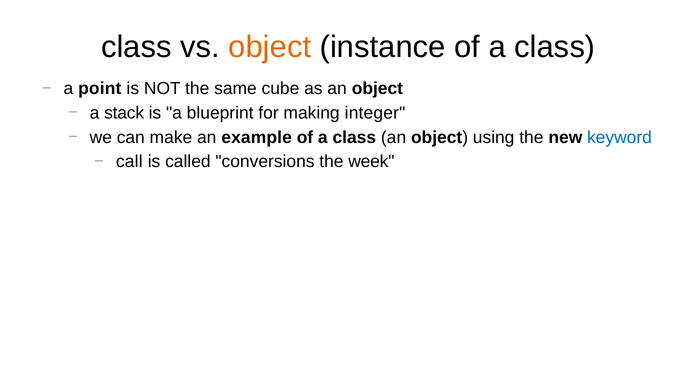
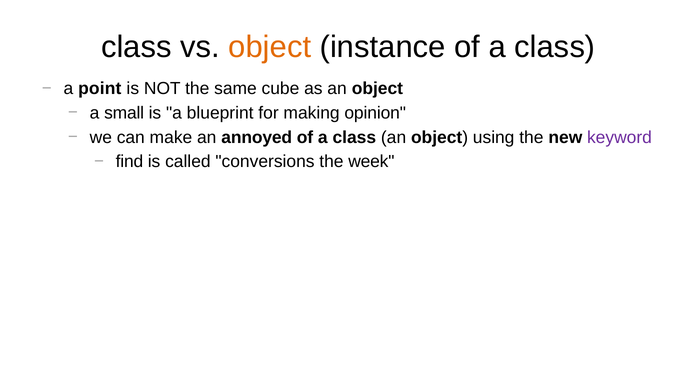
stack: stack -> small
integer: integer -> opinion
example: example -> annoyed
keyword colour: blue -> purple
call: call -> find
